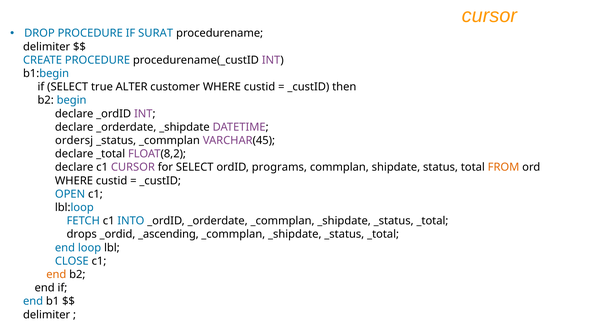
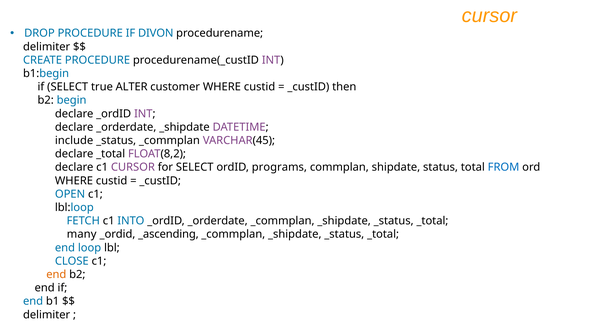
SURAT: SURAT -> DIVON
ordersj: ordersj -> include
FROM colour: orange -> blue
drops: drops -> many
